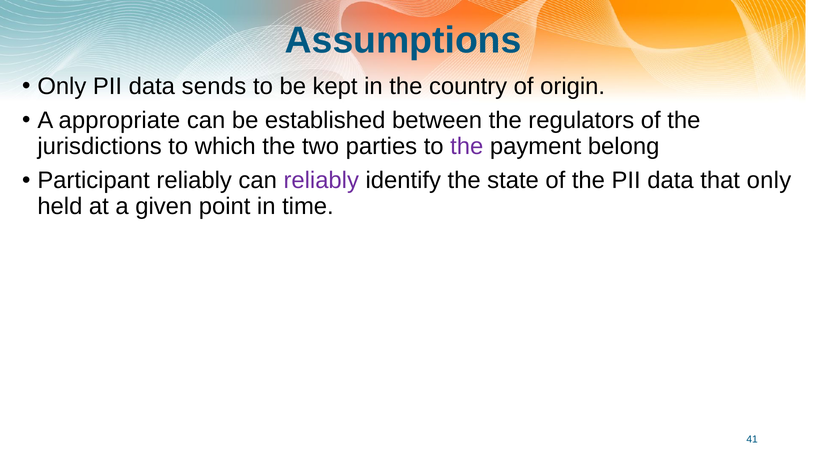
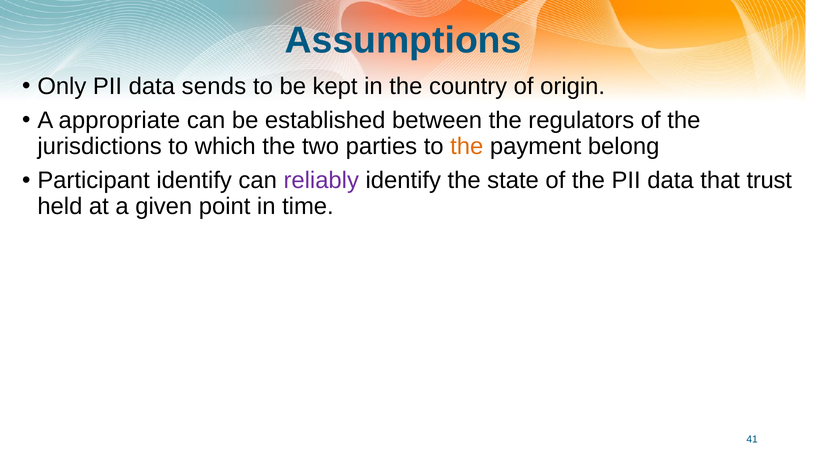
the at (467, 146) colour: purple -> orange
Participant reliably: reliably -> identify
that only: only -> trust
